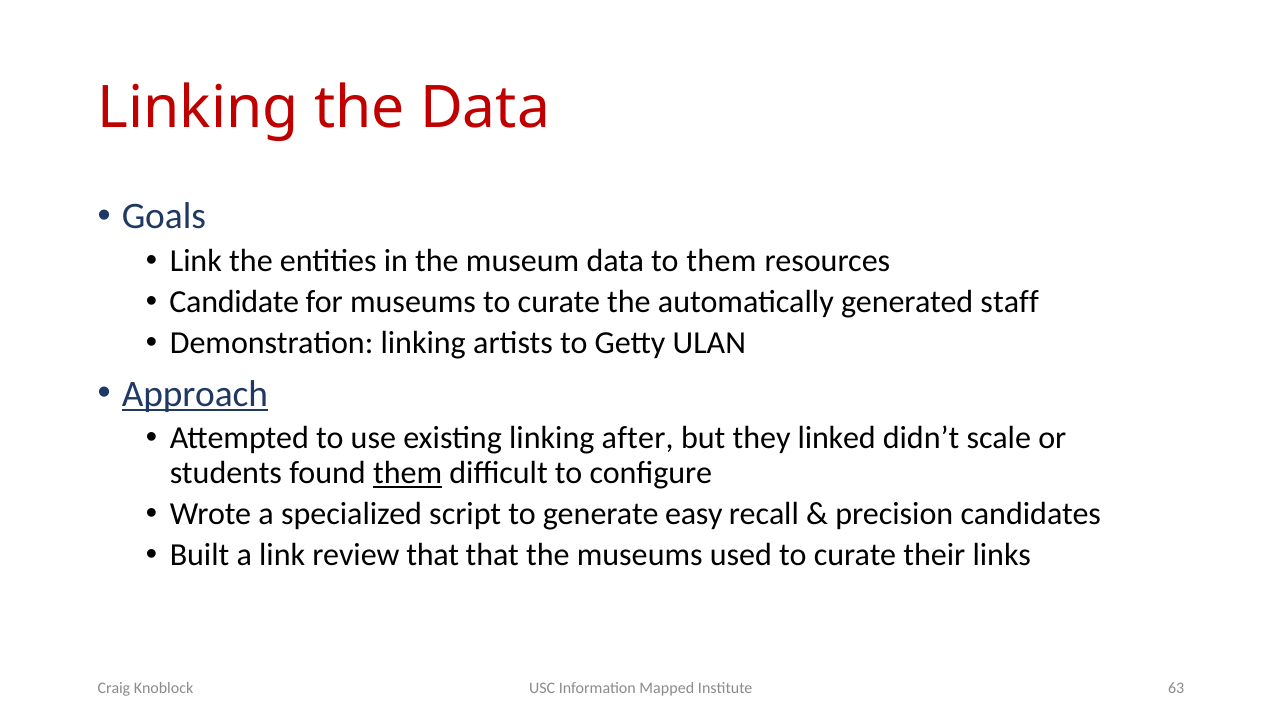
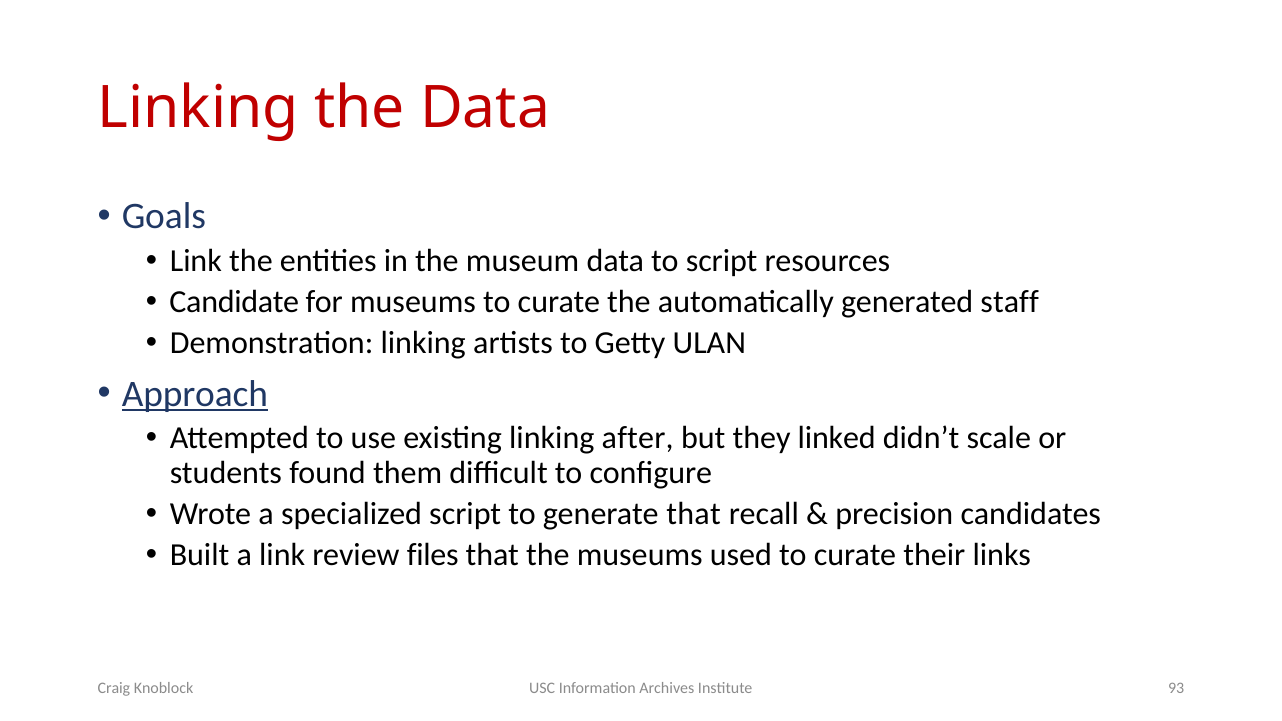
to them: them -> script
them at (408, 473) underline: present -> none
generate easy: easy -> that
review that: that -> files
Mapped: Mapped -> Archives
63: 63 -> 93
